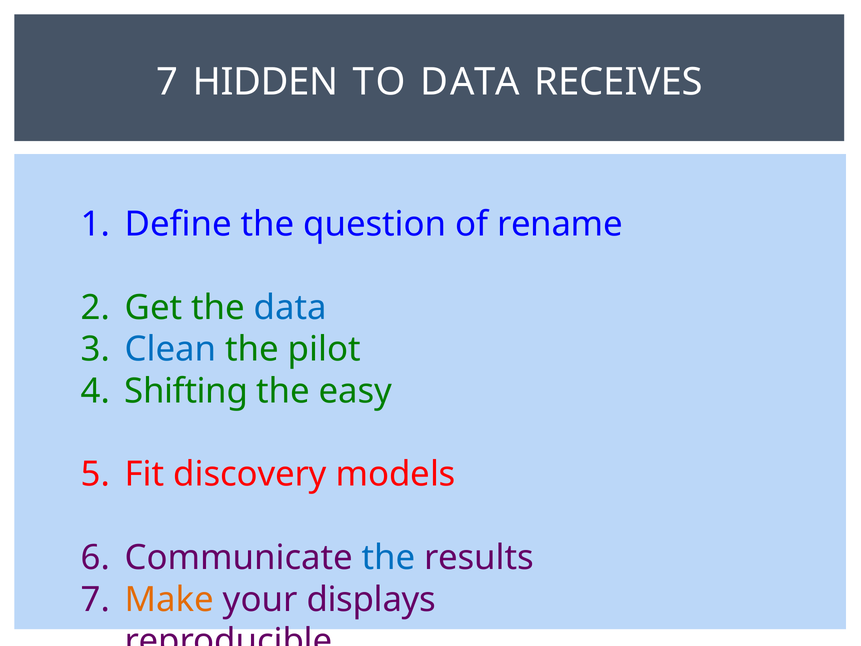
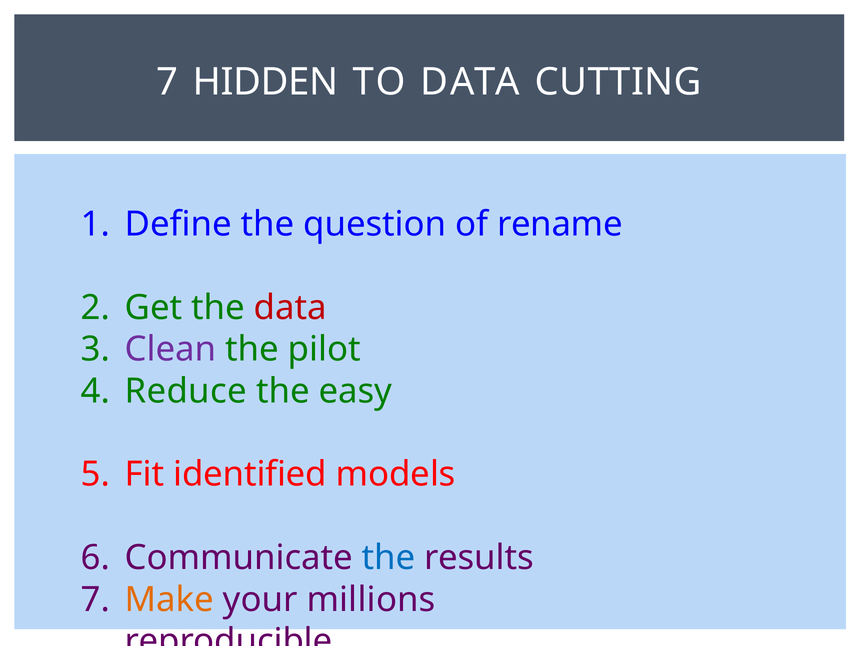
RECEIVES: RECEIVES -> CUTTING
data at (290, 308) colour: blue -> red
Clean colour: blue -> purple
Shifting: Shifting -> Reduce
discovery: discovery -> identified
displays: displays -> millions
